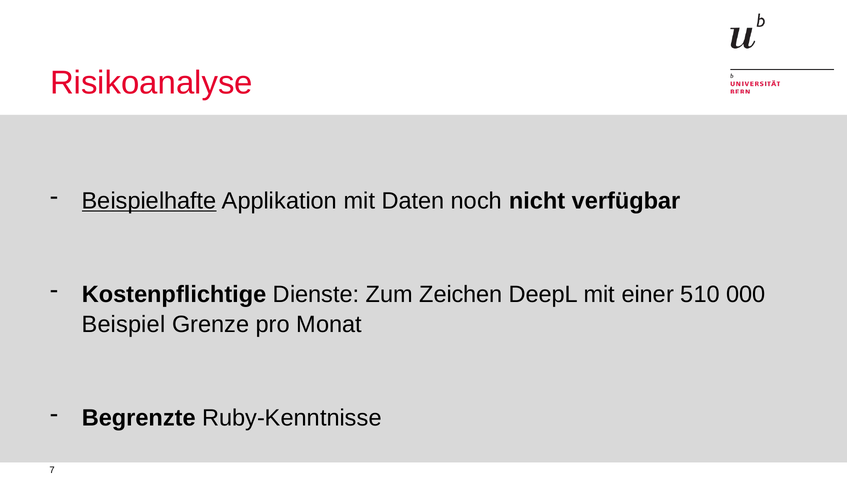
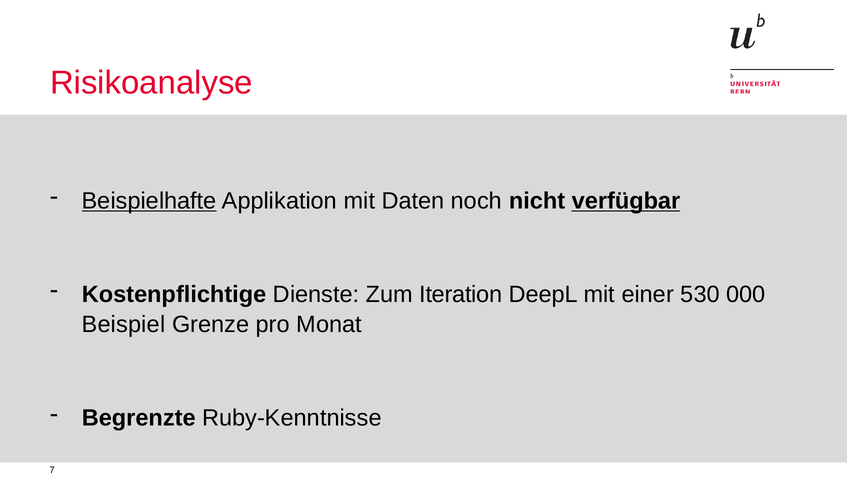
verfügbar underline: none -> present
Zeichen: Zeichen -> Iteration
510: 510 -> 530
